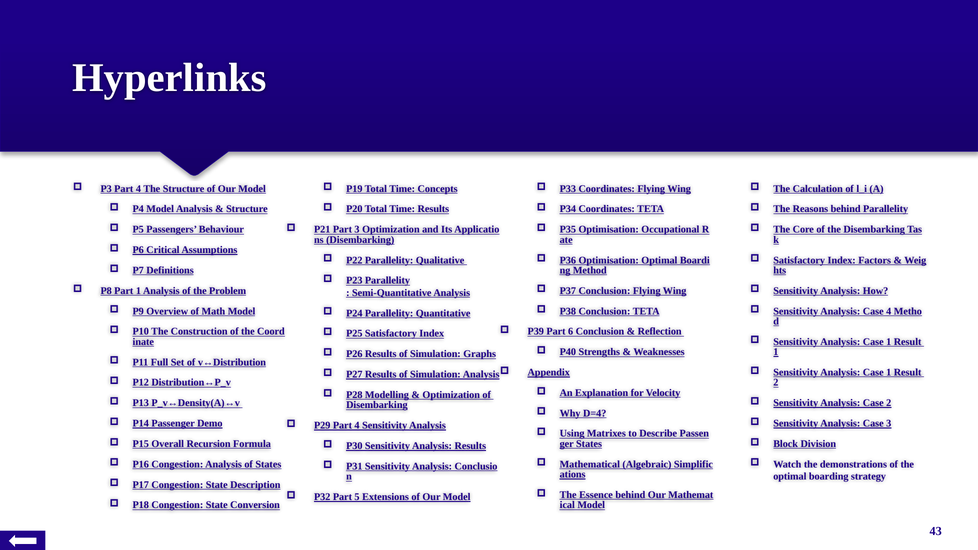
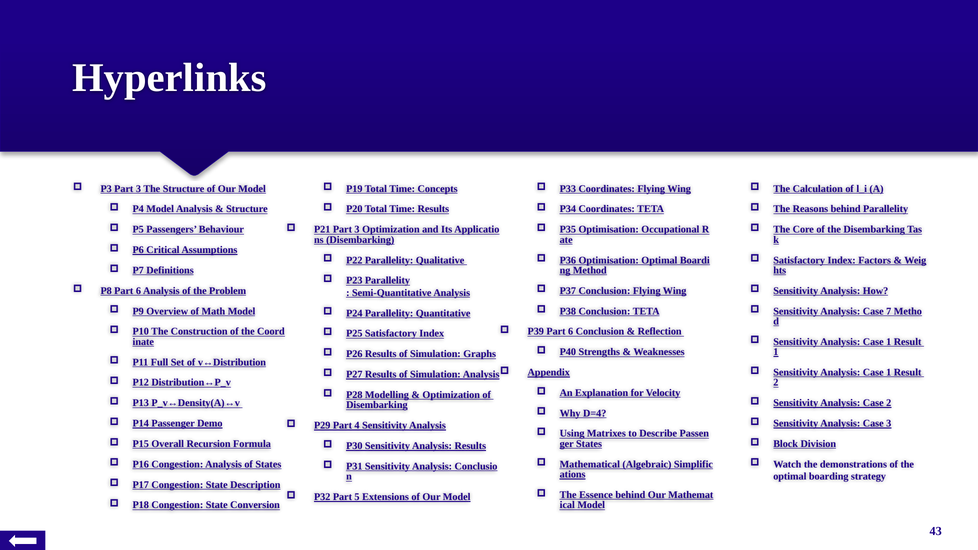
P3 Part 4: 4 -> 3
P8 Part 1: 1 -> 6
Case 4: 4 -> 7
